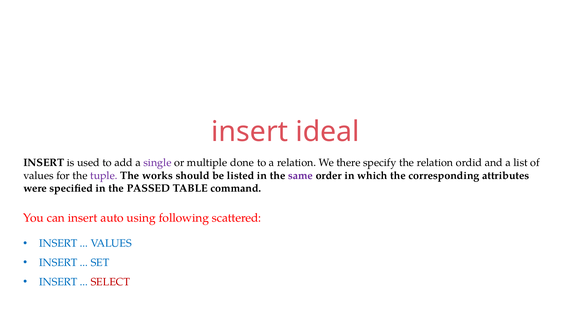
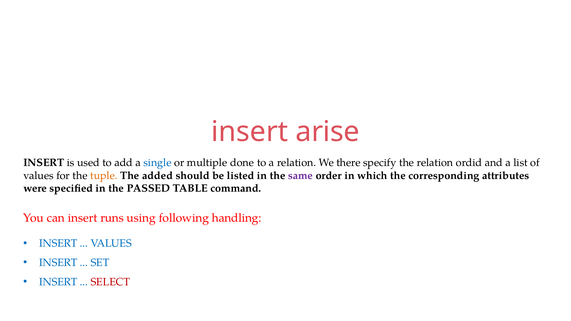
ideal: ideal -> arise
single colour: purple -> blue
tuple colour: purple -> orange
works: works -> added
auto: auto -> runs
scattered: scattered -> handling
